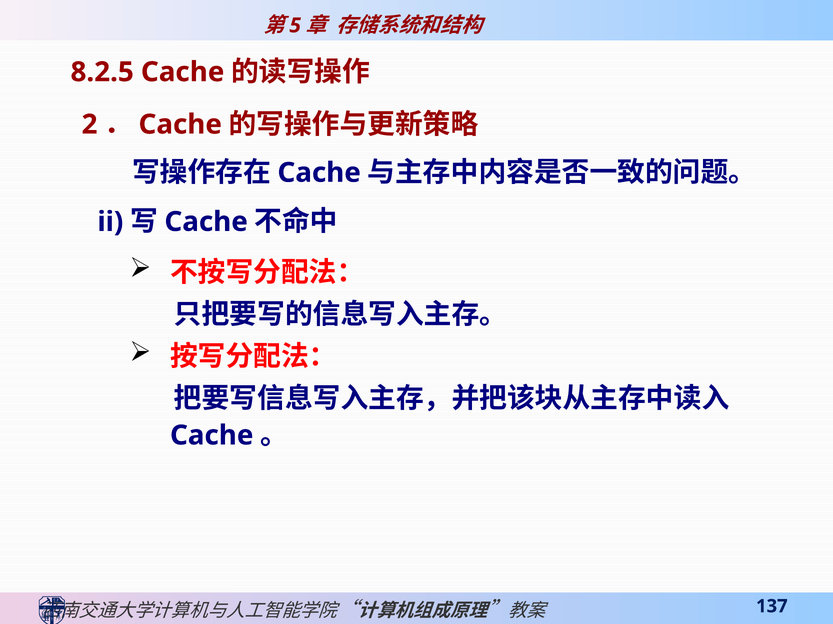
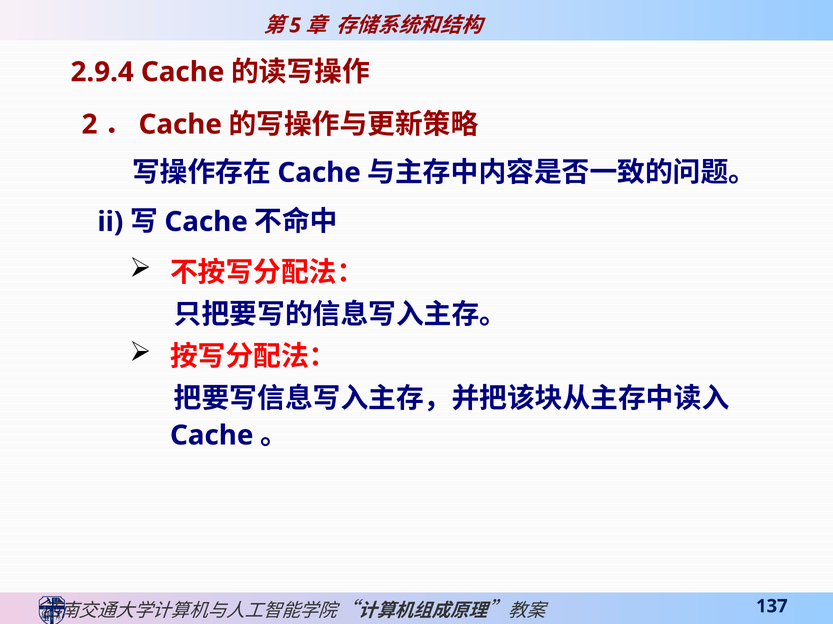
8.2.5: 8.2.5 -> 2.9.4
